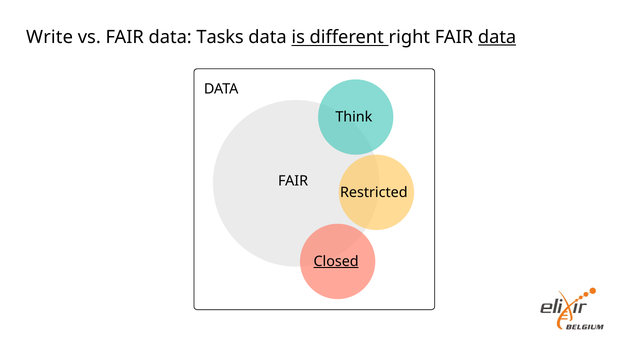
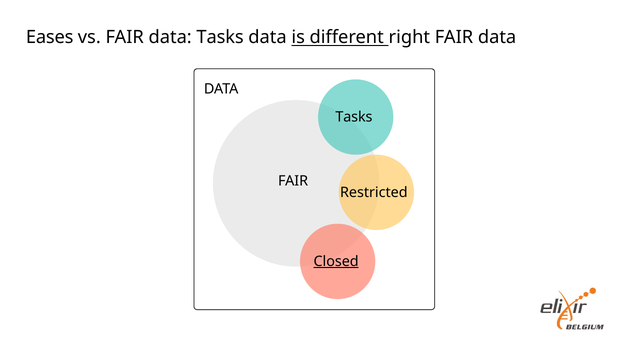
Write: Write -> Eases
data at (497, 37) underline: present -> none
Think at (354, 117): Think -> Tasks
